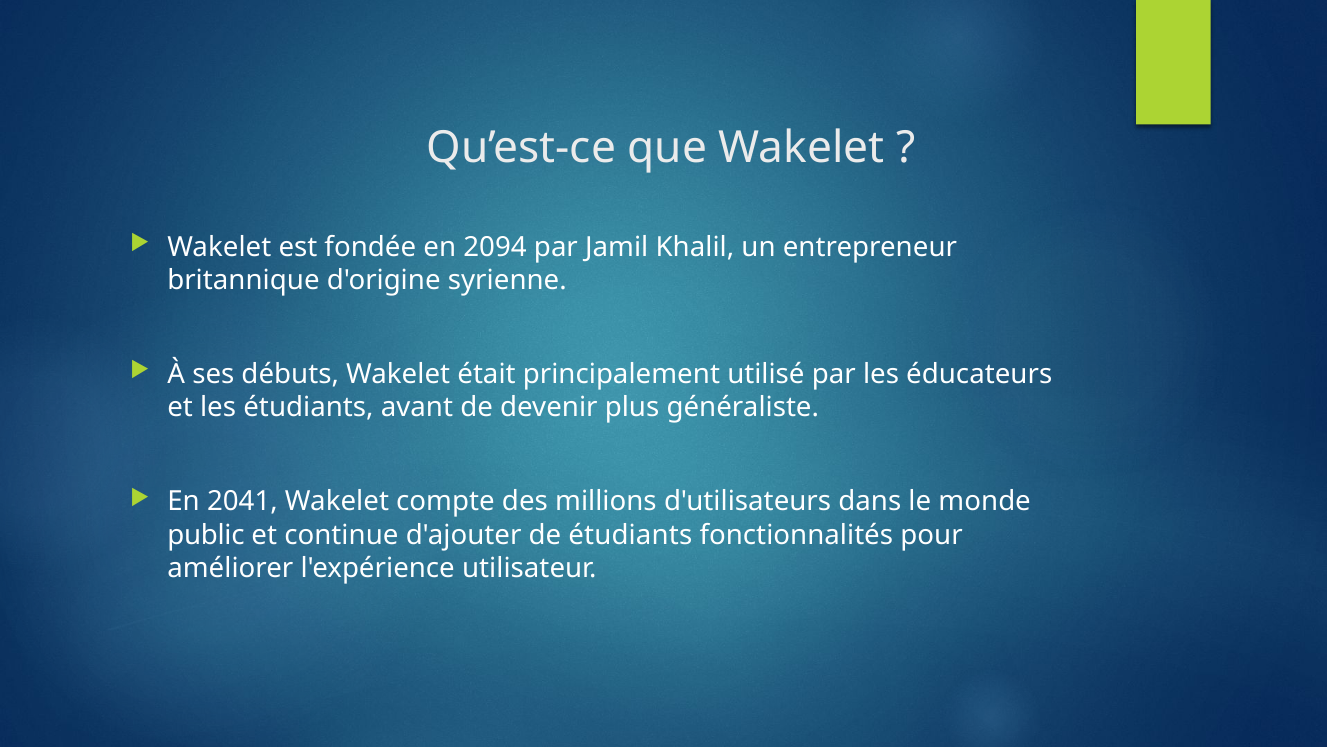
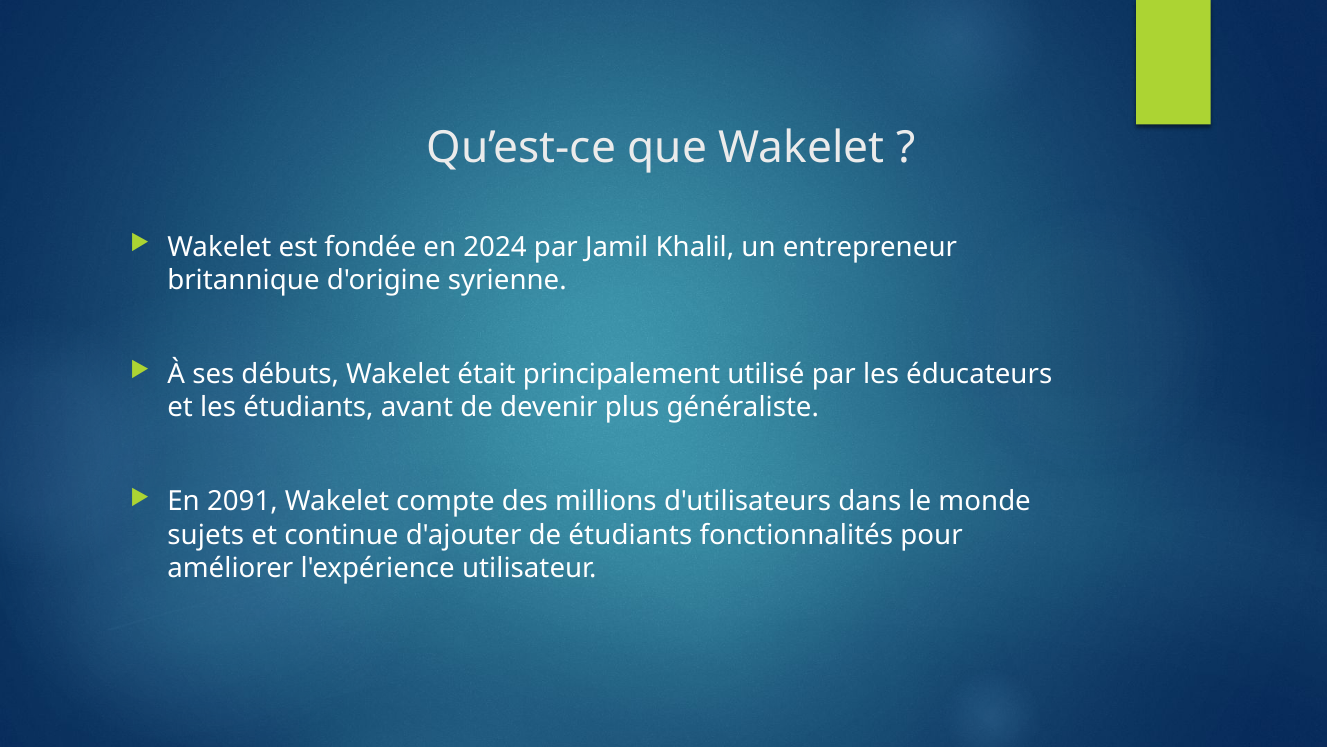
2094: 2094 -> 2024
2041: 2041 -> 2091
public: public -> sujets
